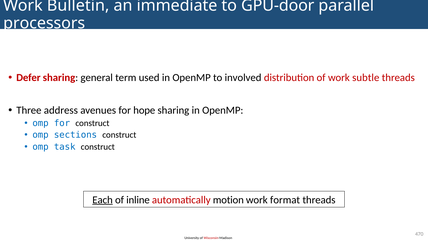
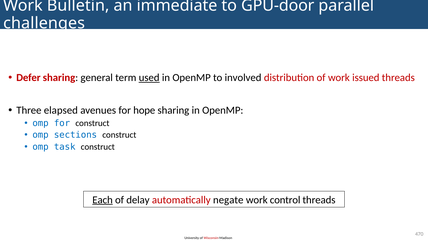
processors: processors -> challenges
used underline: none -> present
subtle: subtle -> issued
address: address -> elapsed
inline: inline -> delay
motion: motion -> negate
format: format -> control
